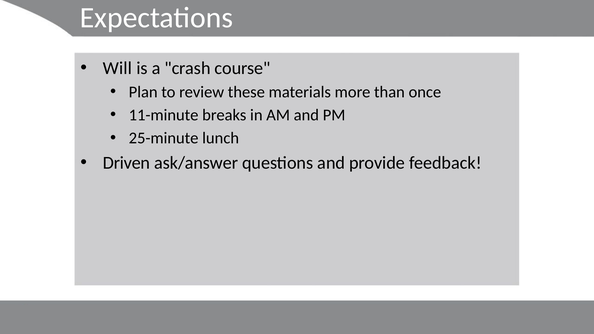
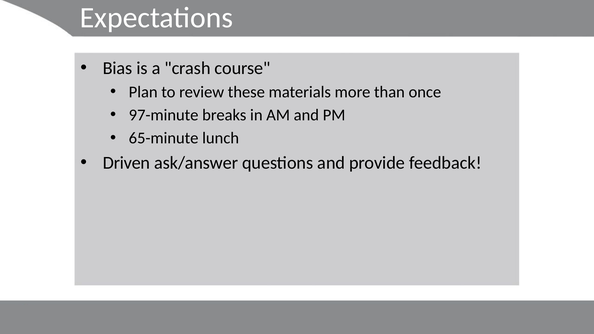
Will: Will -> Bias
11-minute: 11-minute -> 97-minute
25-minute: 25-minute -> 65-minute
